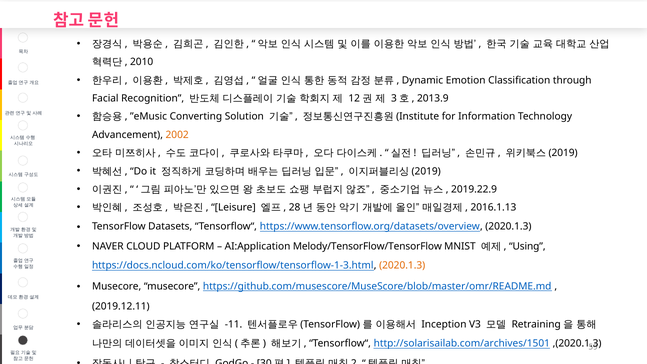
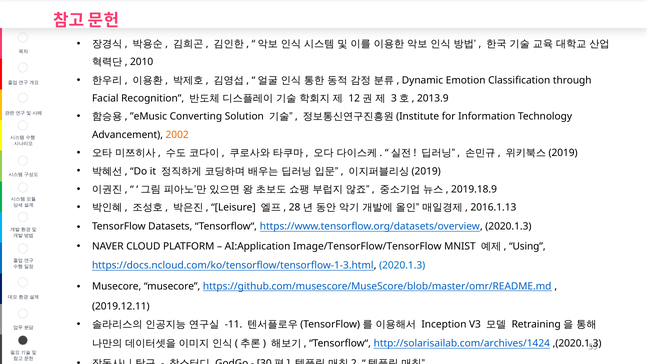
2019.22.9: 2019.22.9 -> 2019.18.9
Melody/TensorFlow/TensorFlow: Melody/TensorFlow/TensorFlow -> Image/TensorFlow/TensorFlow
2020.1.3 at (402, 266) colour: orange -> blue
http://solarisailab.com/archives/1501: http://solarisailab.com/archives/1501 -> http://solarisailab.com/archives/1424
